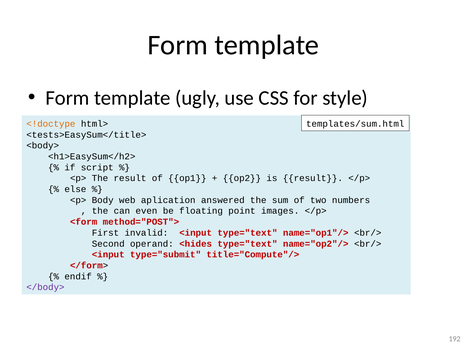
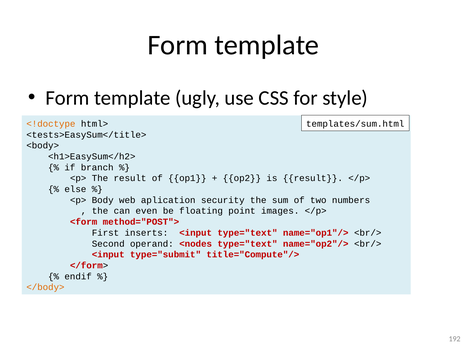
script: script -> branch
answered: answered -> security
invalid: invalid -> inserts
<hides: <hides -> <nodes
</body> colour: purple -> orange
